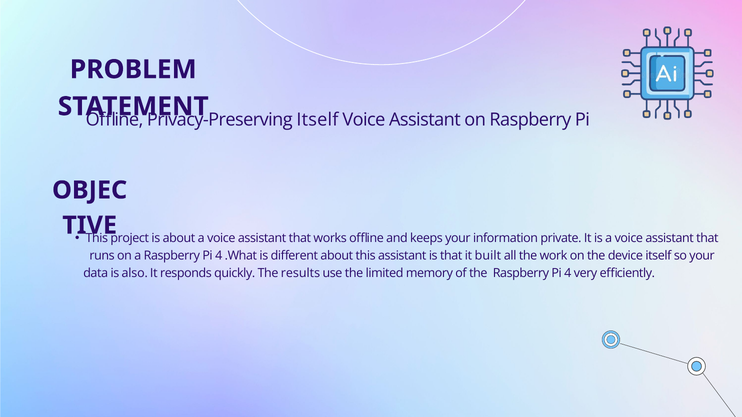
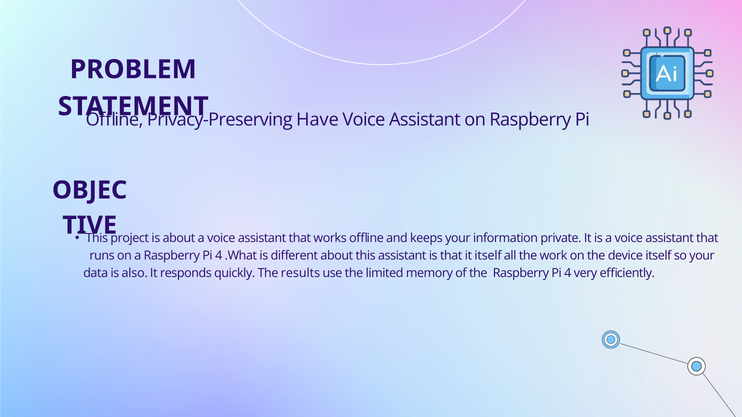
Itself at (317, 120): Itself -> Have
it built: built -> itself
